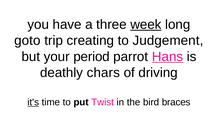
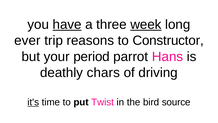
have underline: none -> present
goto: goto -> ever
creating: creating -> reasons
Judgement: Judgement -> Constructor
Hans underline: present -> none
braces: braces -> source
